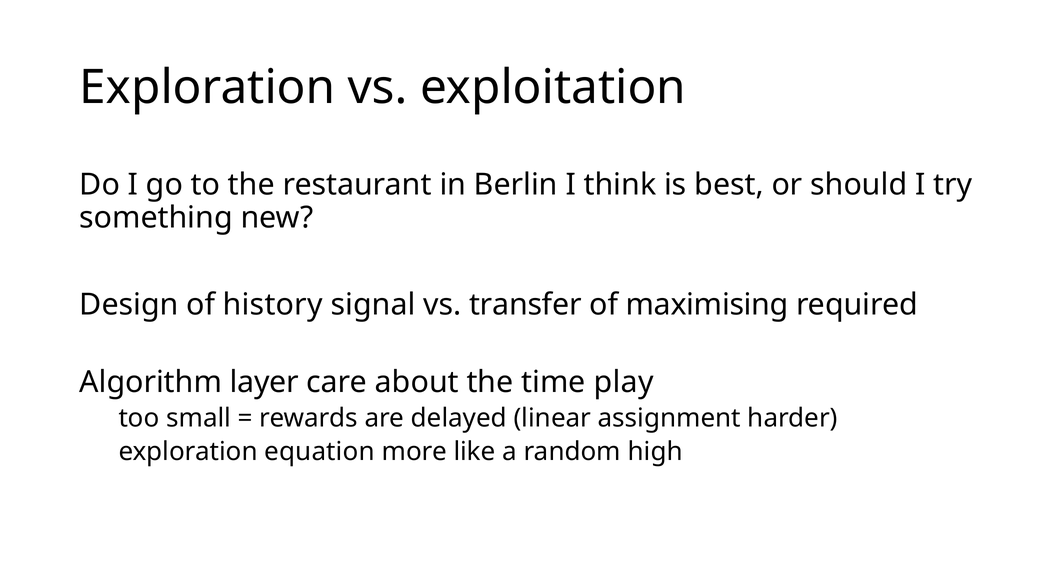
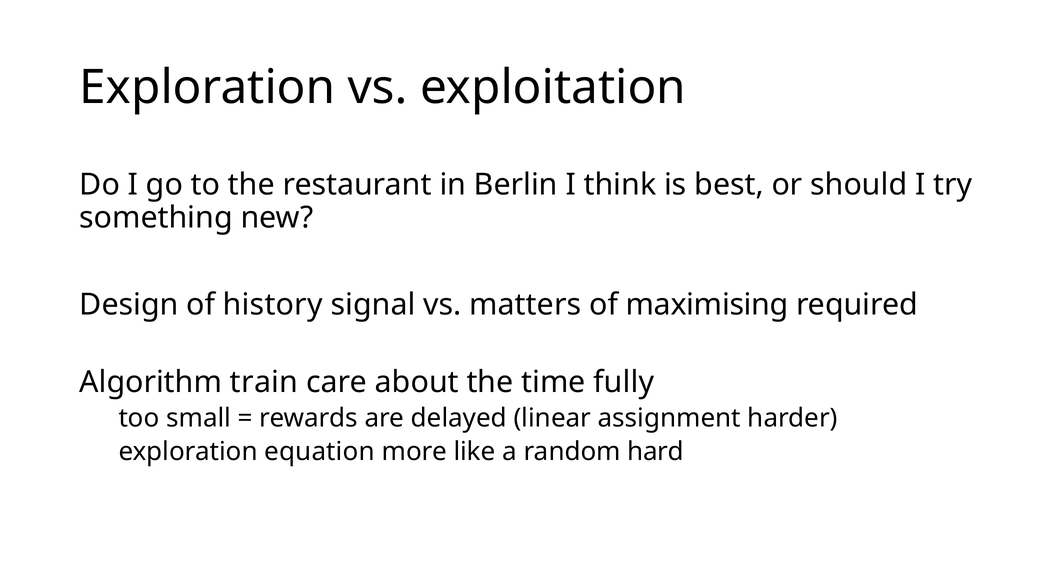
transfer: transfer -> matters
layer: layer -> train
play: play -> fully
high: high -> hard
